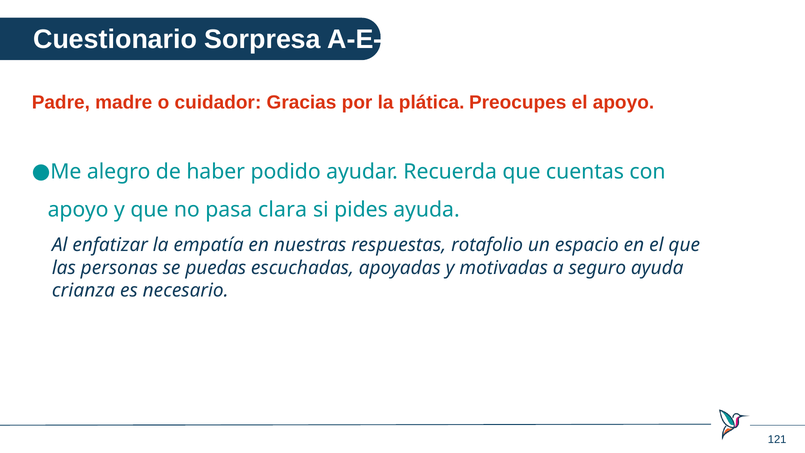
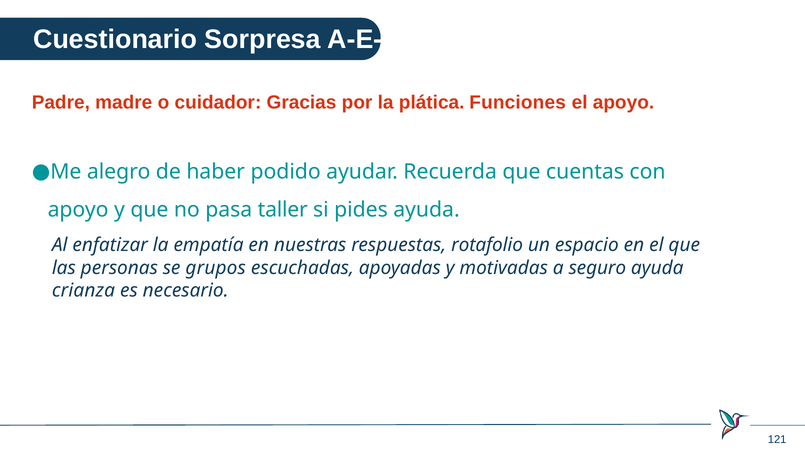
Preocupes: Preocupes -> Funciones
clara: clara -> taller
puedas: puedas -> grupos
